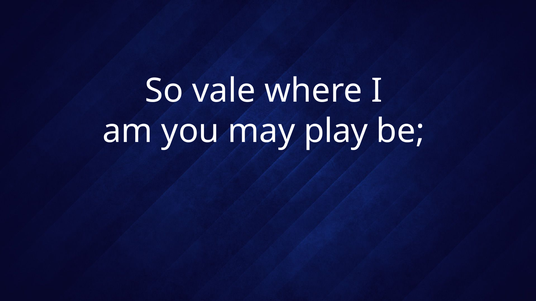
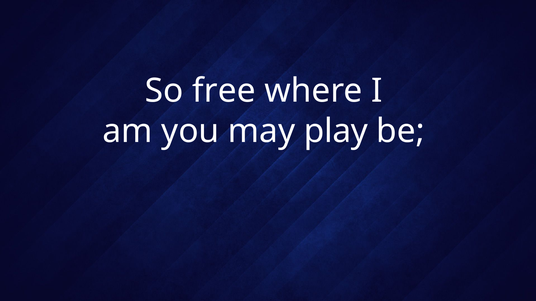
vale: vale -> free
